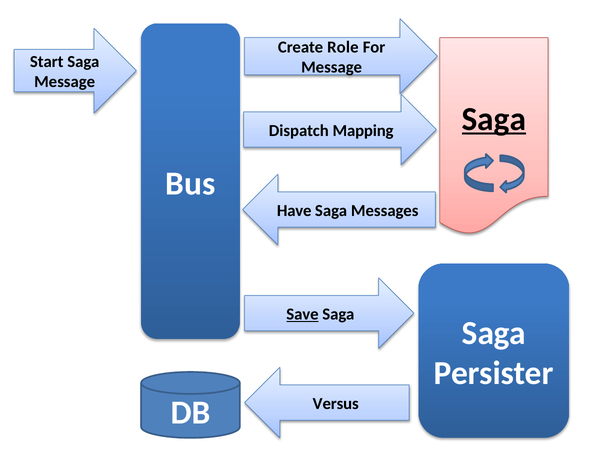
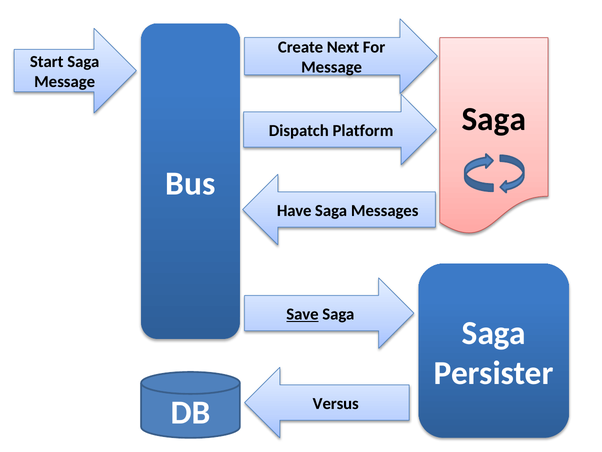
Role: Role -> Next
Saga at (494, 119) underline: present -> none
Mapping: Mapping -> Platform
